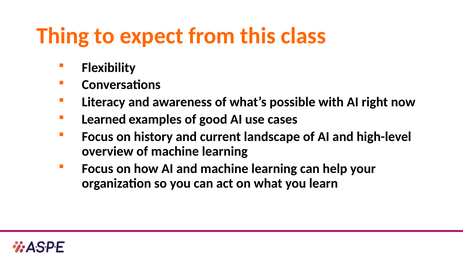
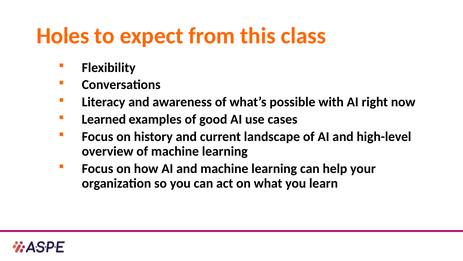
Thing: Thing -> Holes
